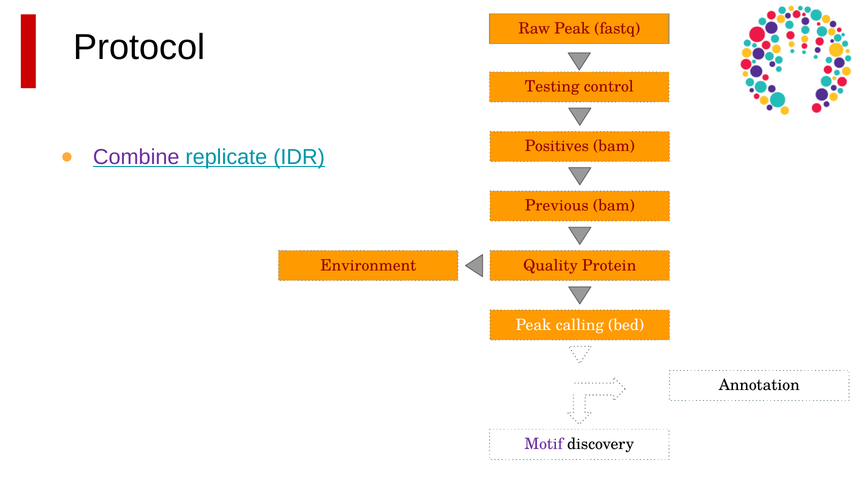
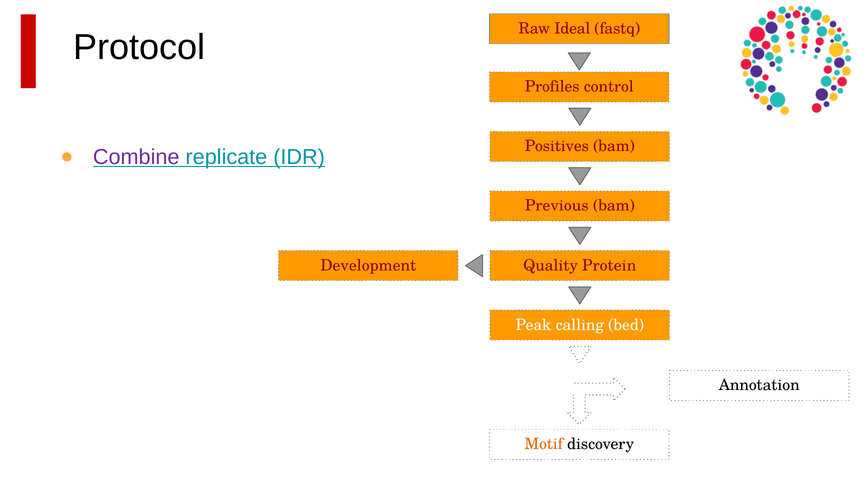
Raw Peak: Peak -> Ideal
Testing: Testing -> Profiles
Environment: Environment -> Development
Motif colour: purple -> orange
